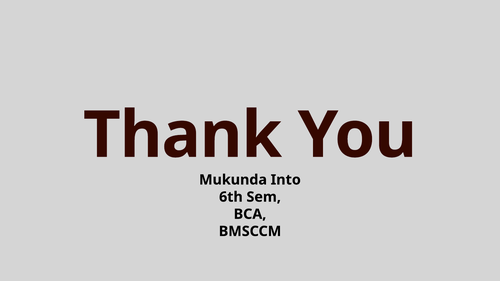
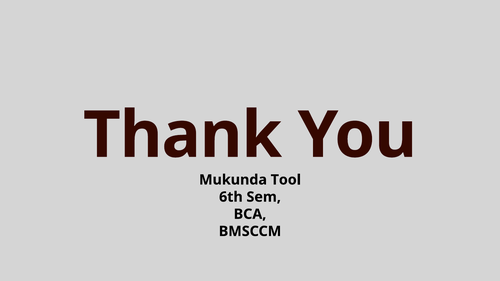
Into: Into -> Tool
